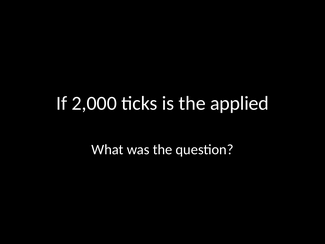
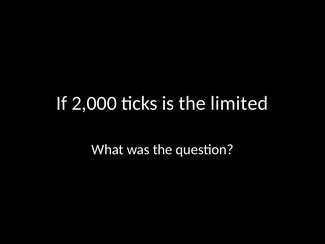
applied: applied -> limited
